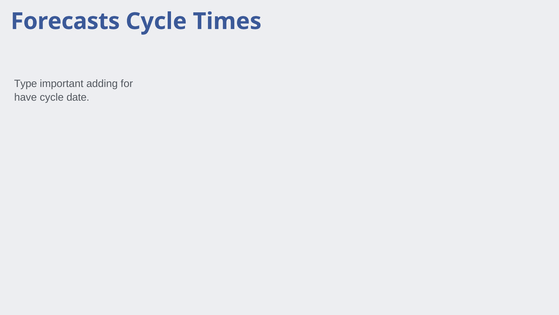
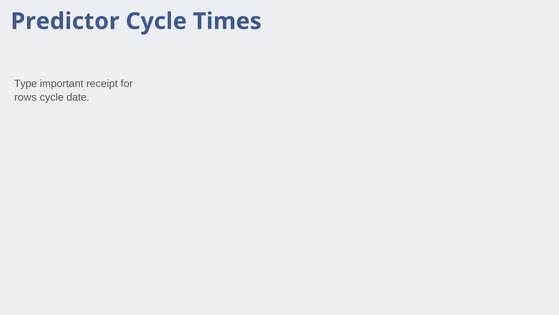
Forecasts: Forecasts -> Predictor
adding: adding -> receipt
have: have -> rows
